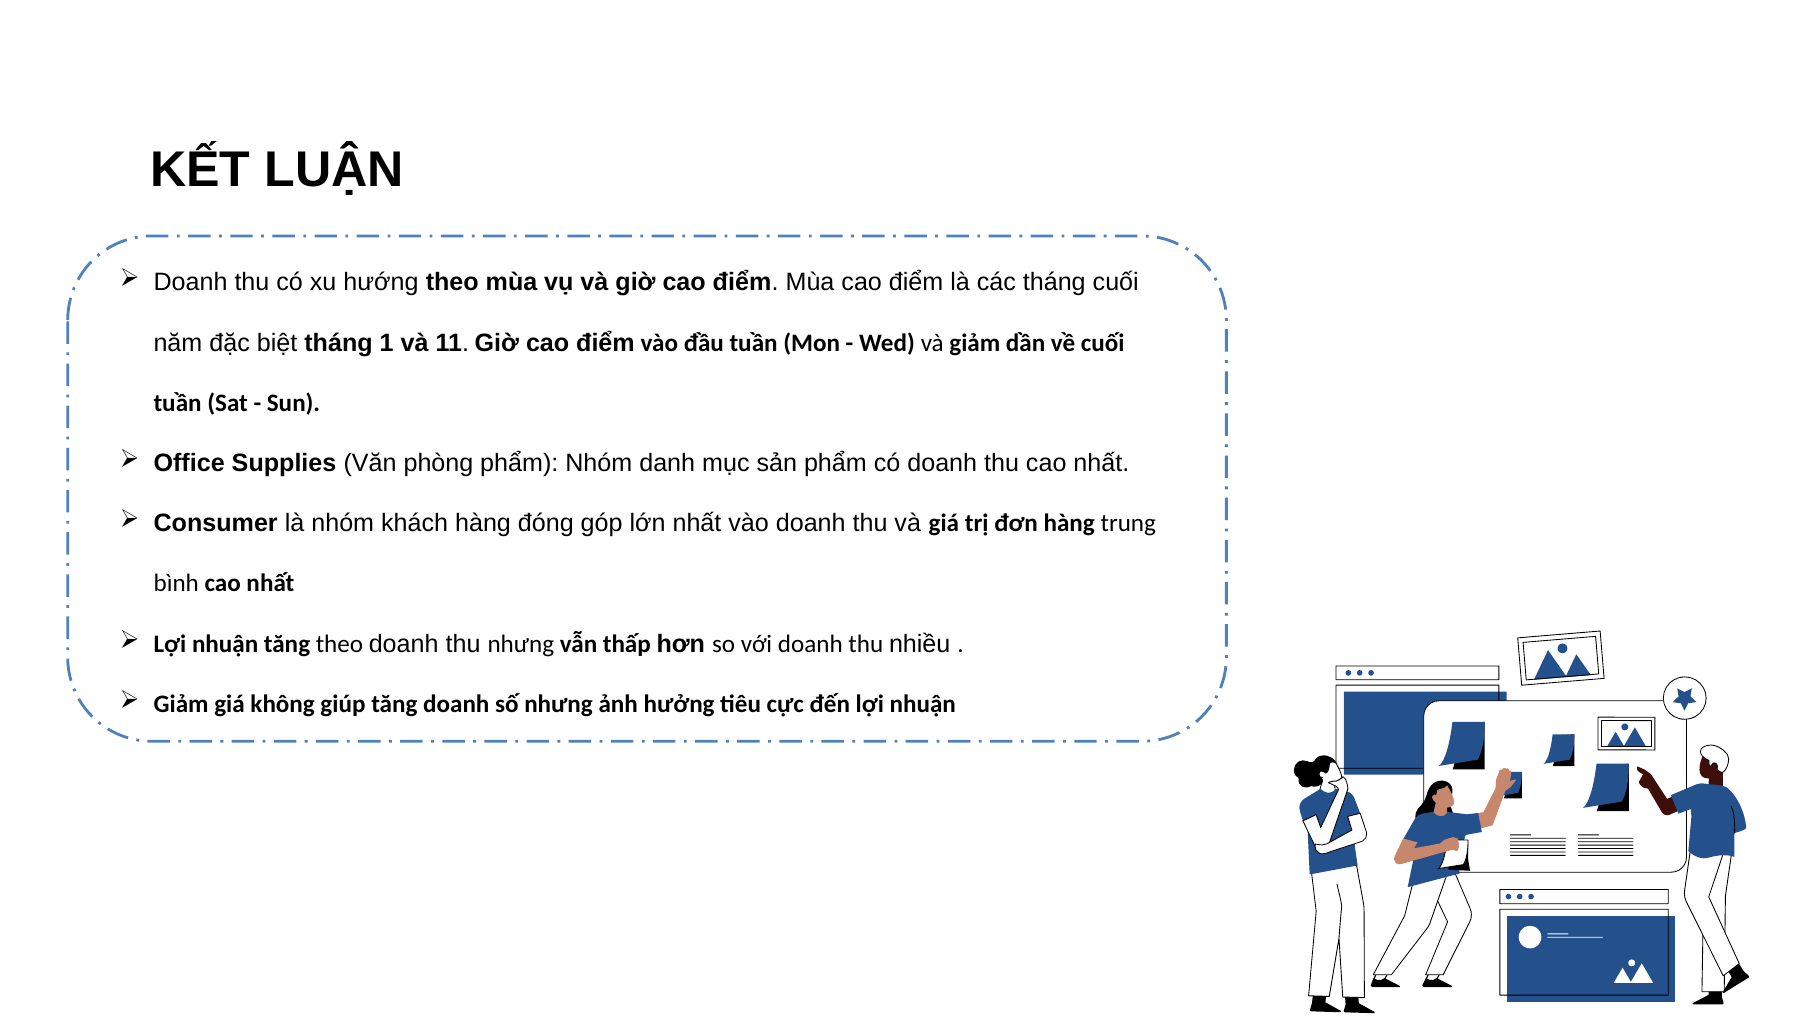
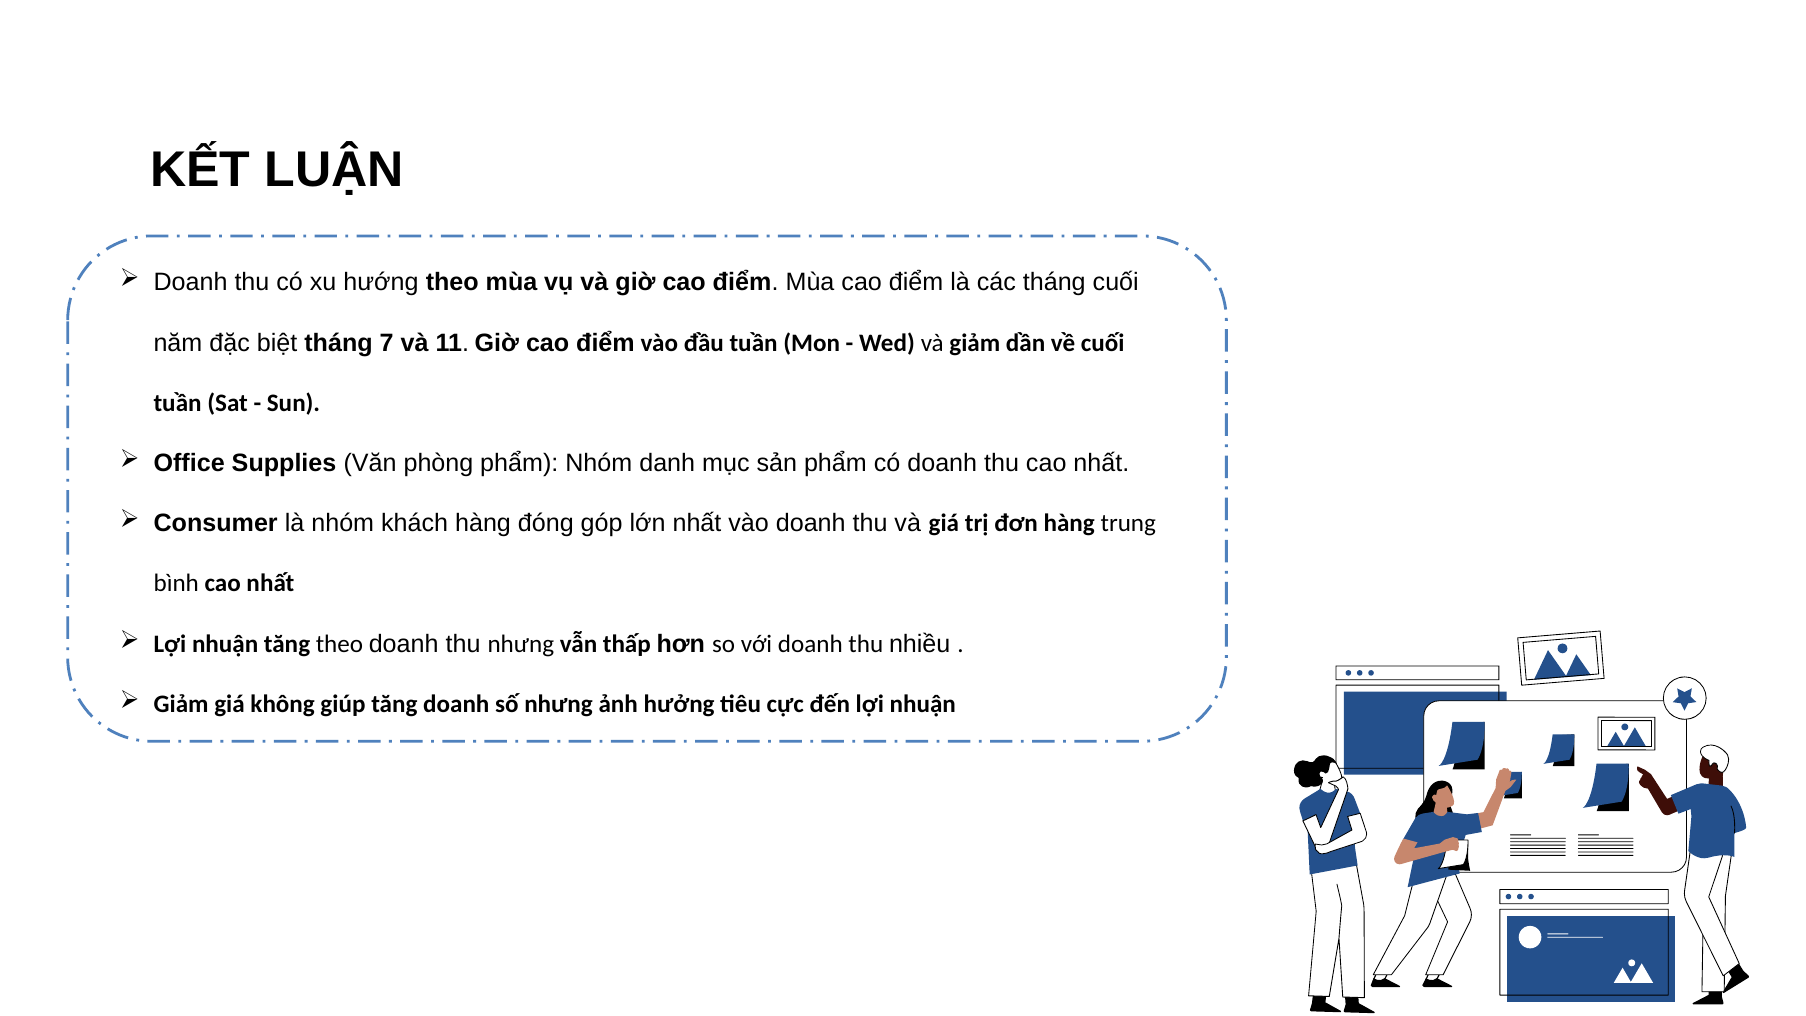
1: 1 -> 7
